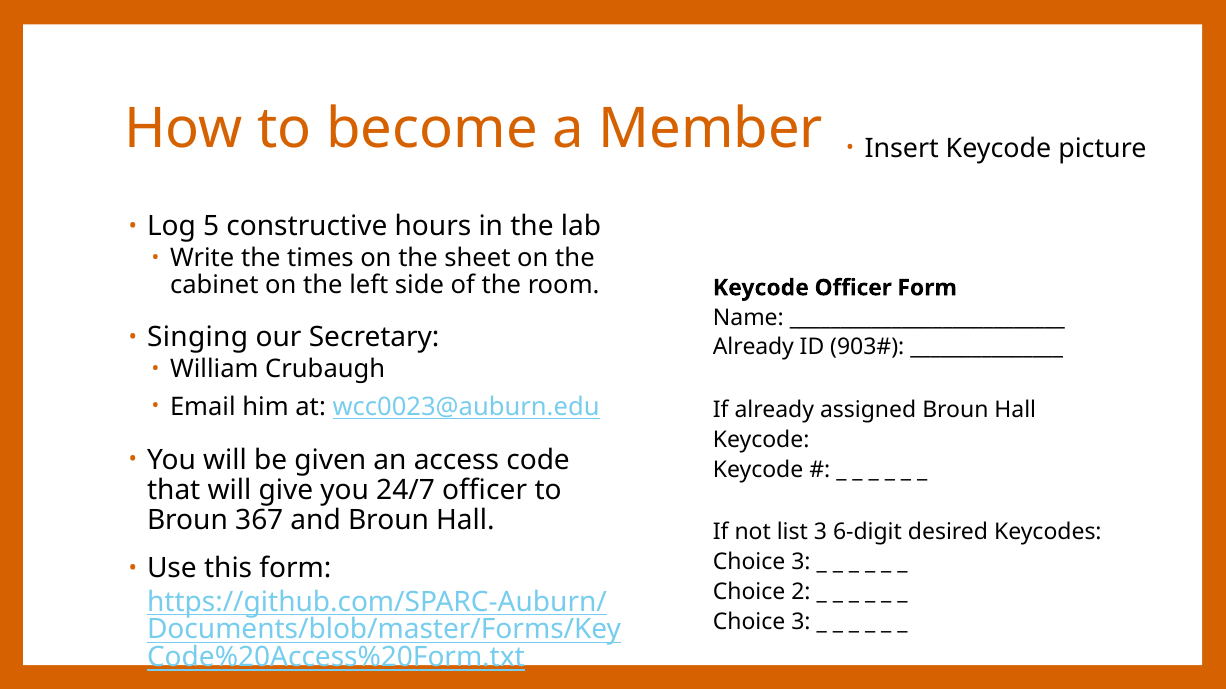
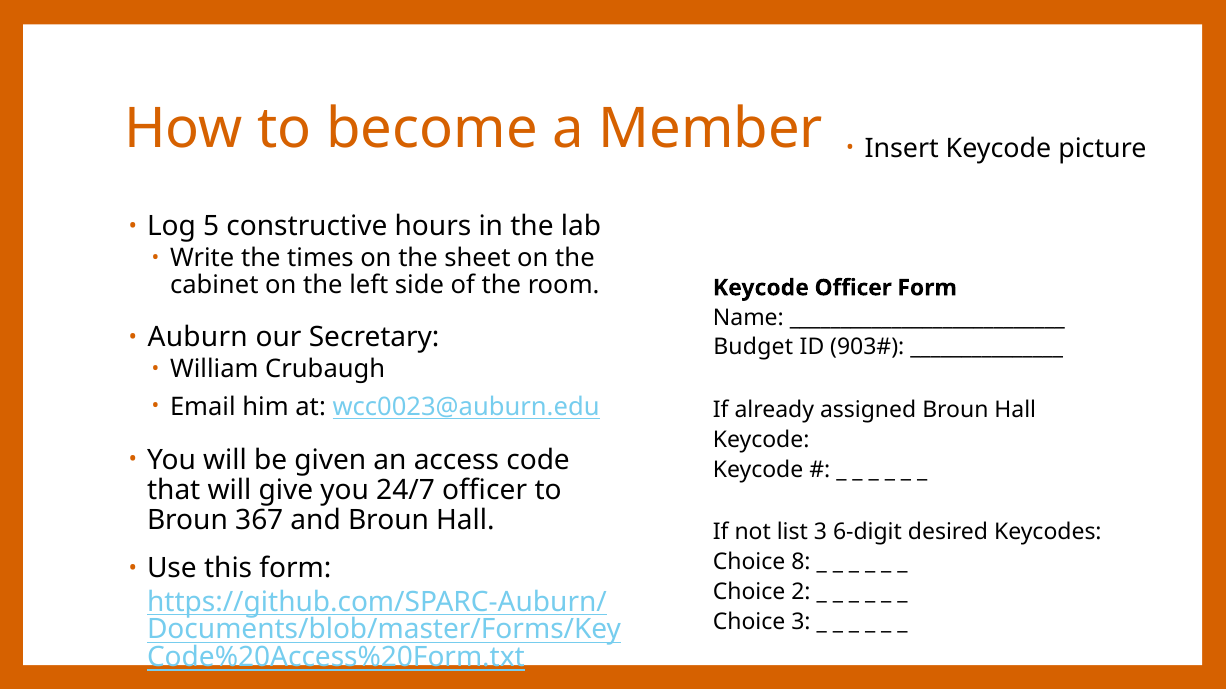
Singing: Singing -> Auburn
Already at (753, 348): Already -> Budget
3 at (801, 562): 3 -> 8
